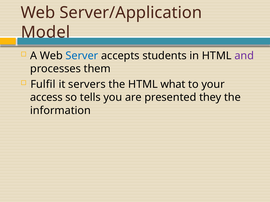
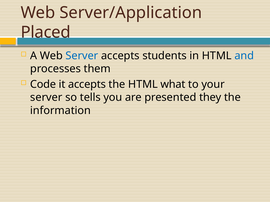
Model: Model -> Placed
and colour: purple -> blue
Fulfil: Fulfil -> Code
it servers: servers -> accepts
access at (46, 98): access -> server
